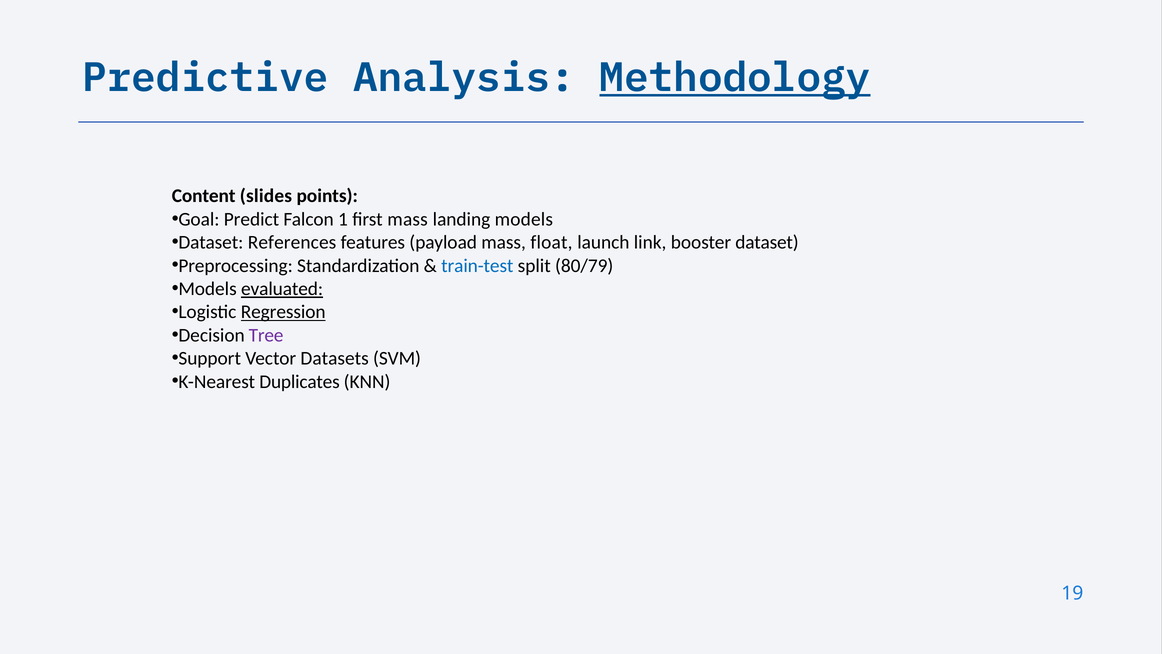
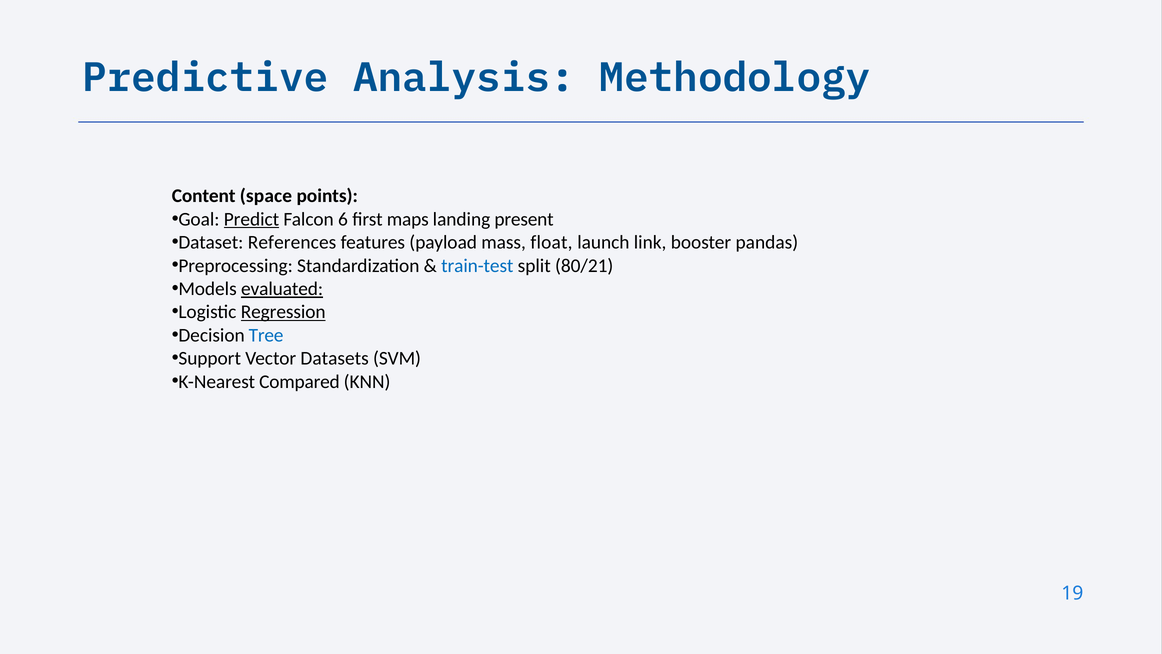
Methodology underline: present -> none
slides: slides -> space
Predict underline: none -> present
1: 1 -> 6
first mass: mass -> maps
landing models: models -> present
booster dataset: dataset -> pandas
80/79: 80/79 -> 80/21
Tree colour: purple -> blue
Duplicates: Duplicates -> Compared
